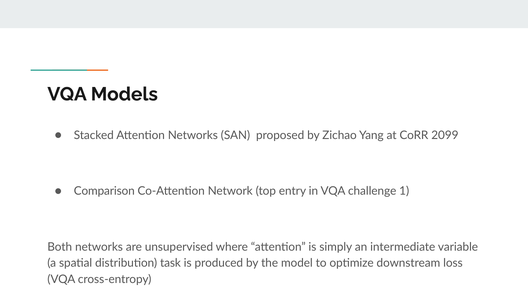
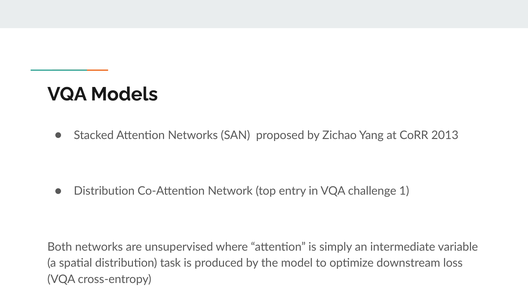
2099: 2099 -> 2013
Comparison at (104, 191): Comparison -> Distribution
